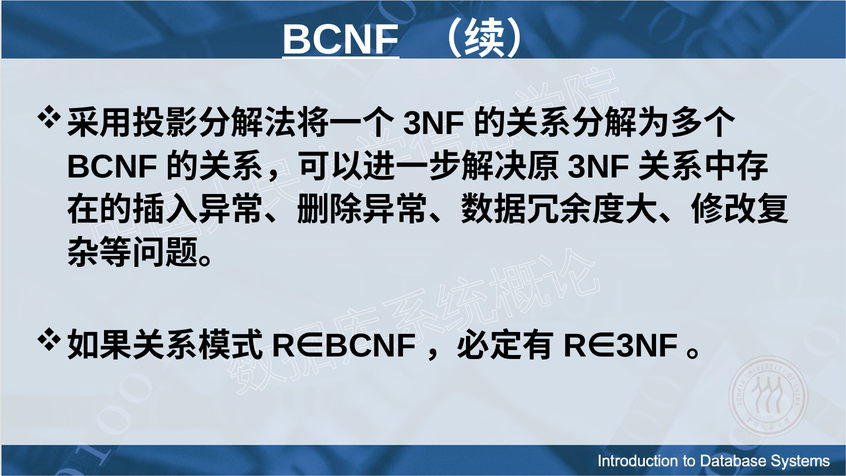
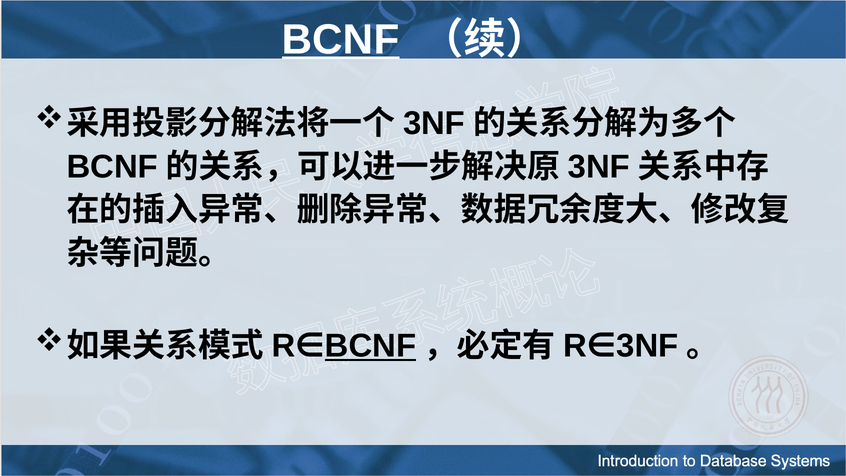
BCNF at (370, 346) underline: none -> present
